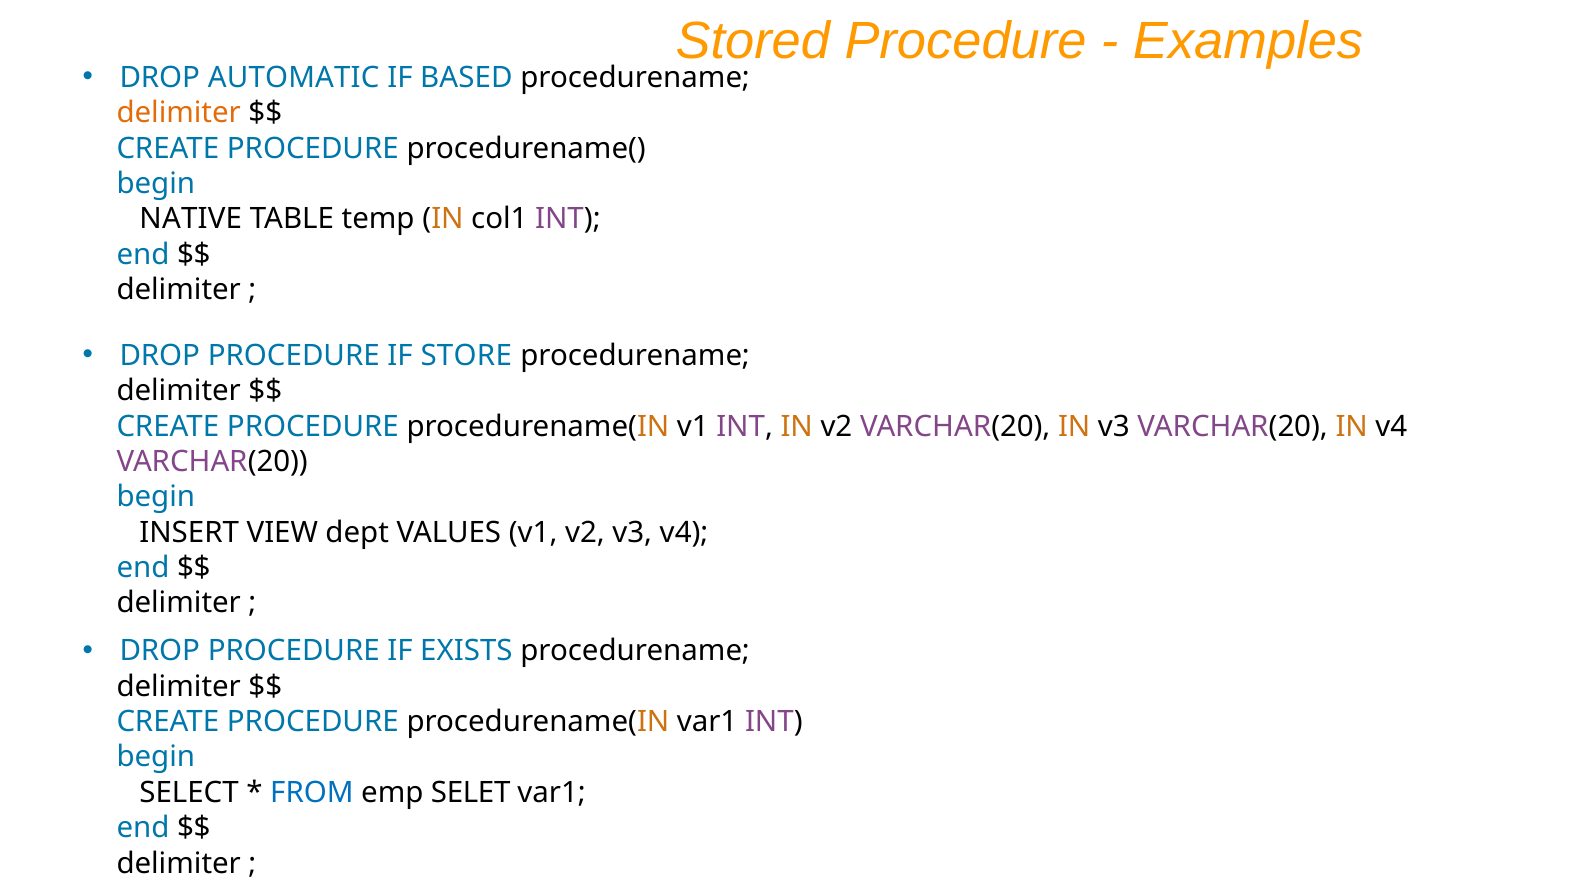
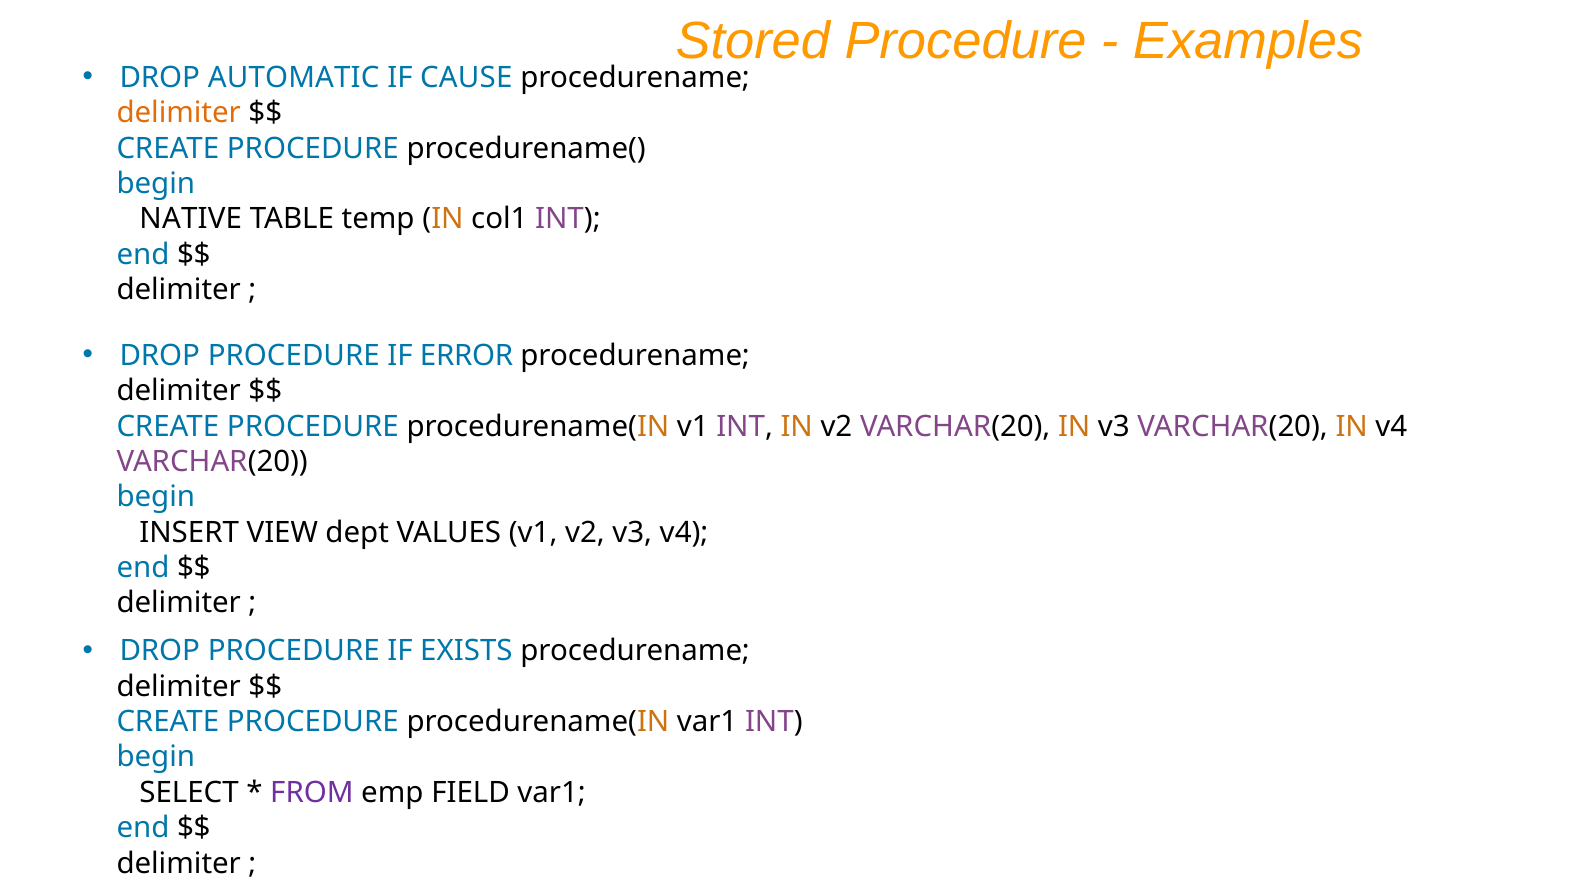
BASED: BASED -> CAUSE
STORE: STORE -> ERROR
FROM colour: blue -> purple
SELET: SELET -> FIELD
